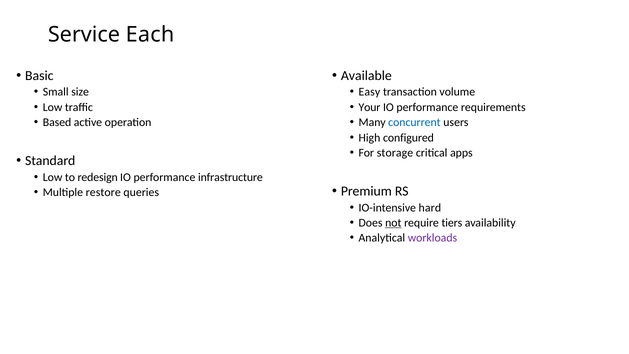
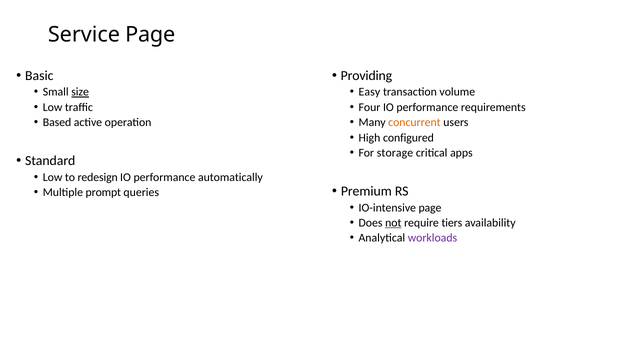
Service Each: Each -> Page
Available: Available -> Providing
size underline: none -> present
Your: Your -> Four
concurrent colour: blue -> orange
infrastructure: infrastructure -> automatically
restore: restore -> prompt
IO-intensive hard: hard -> page
